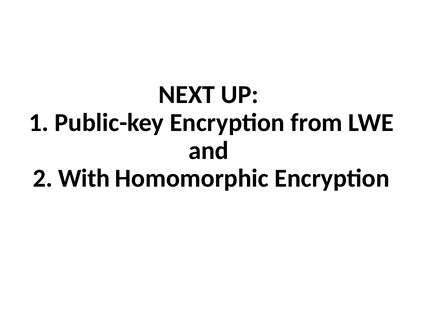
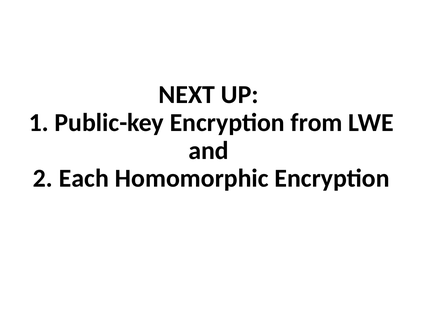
With: With -> Each
